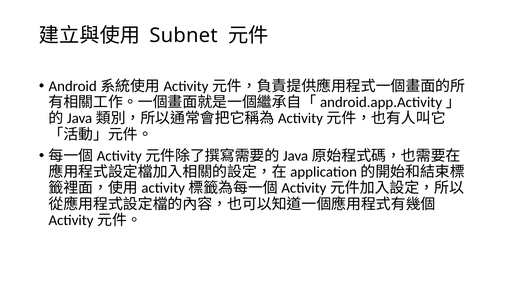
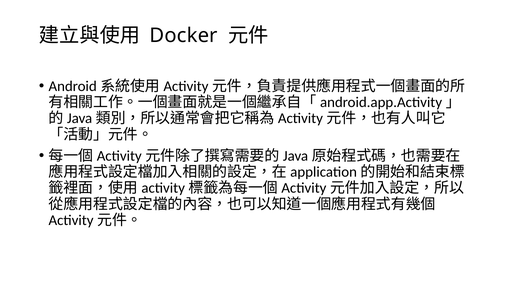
Subnet: Subnet -> Docker
